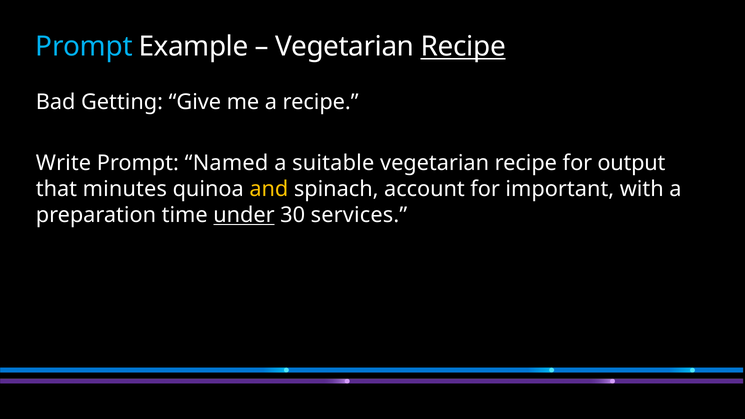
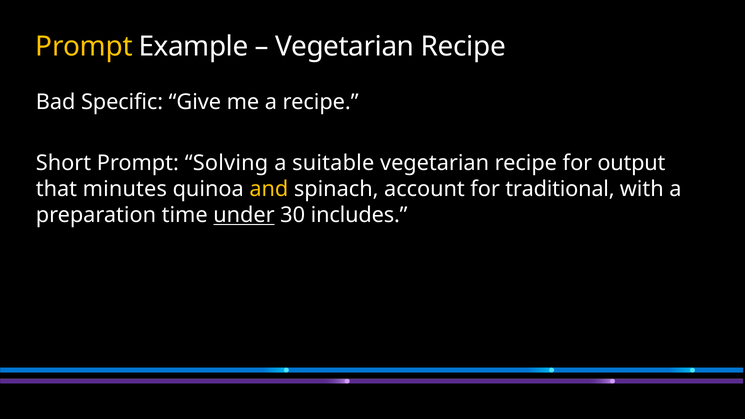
Prompt at (84, 47) colour: light blue -> yellow
Recipe at (463, 47) underline: present -> none
Getting: Getting -> Specific
Write: Write -> Short
Named: Named -> Solving
important: important -> traditional
services: services -> includes
